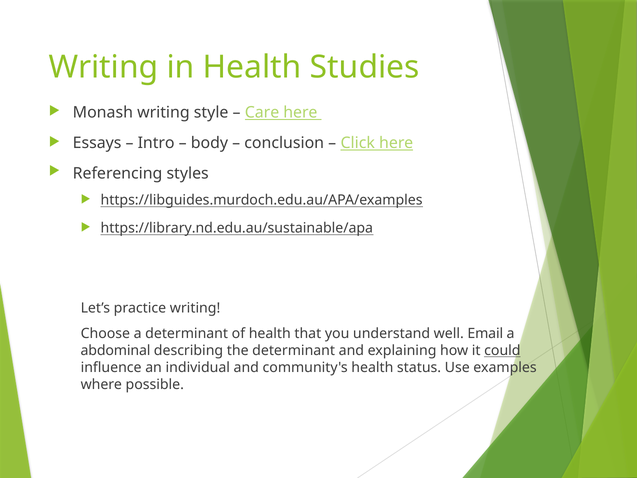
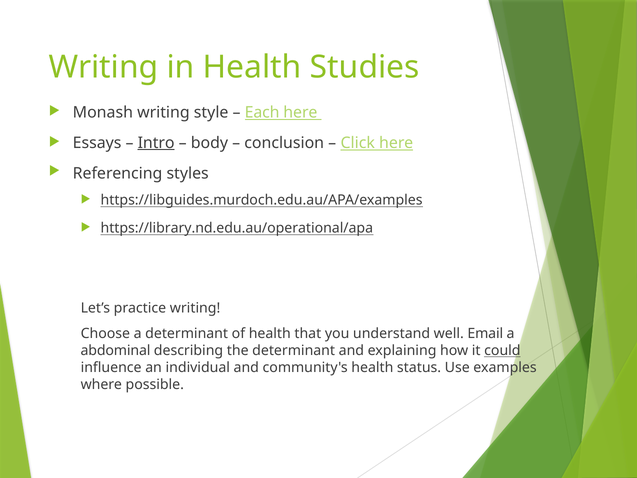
Care: Care -> Each
Intro underline: none -> present
https://library.nd.edu.au/sustainable/apa: https://library.nd.edu.au/sustainable/apa -> https://library.nd.edu.au/operational/apa
